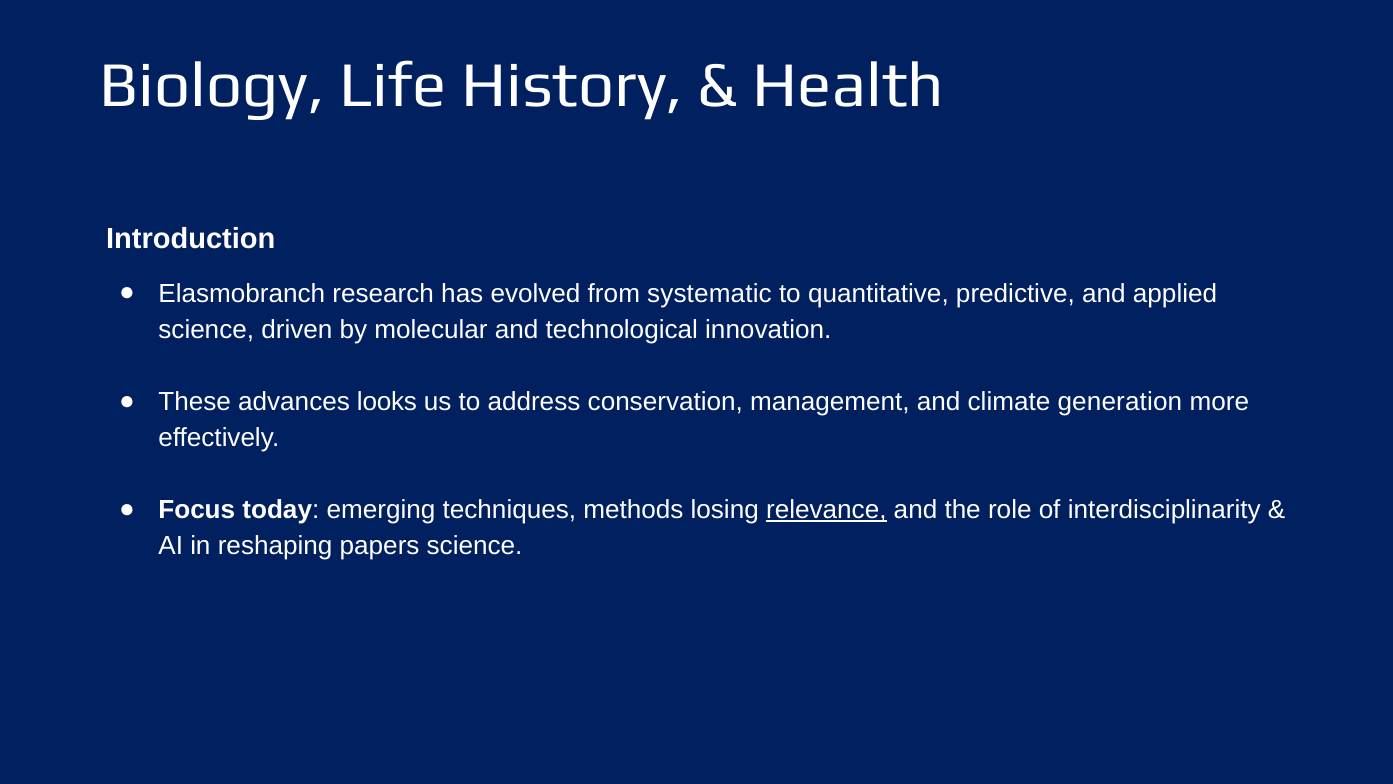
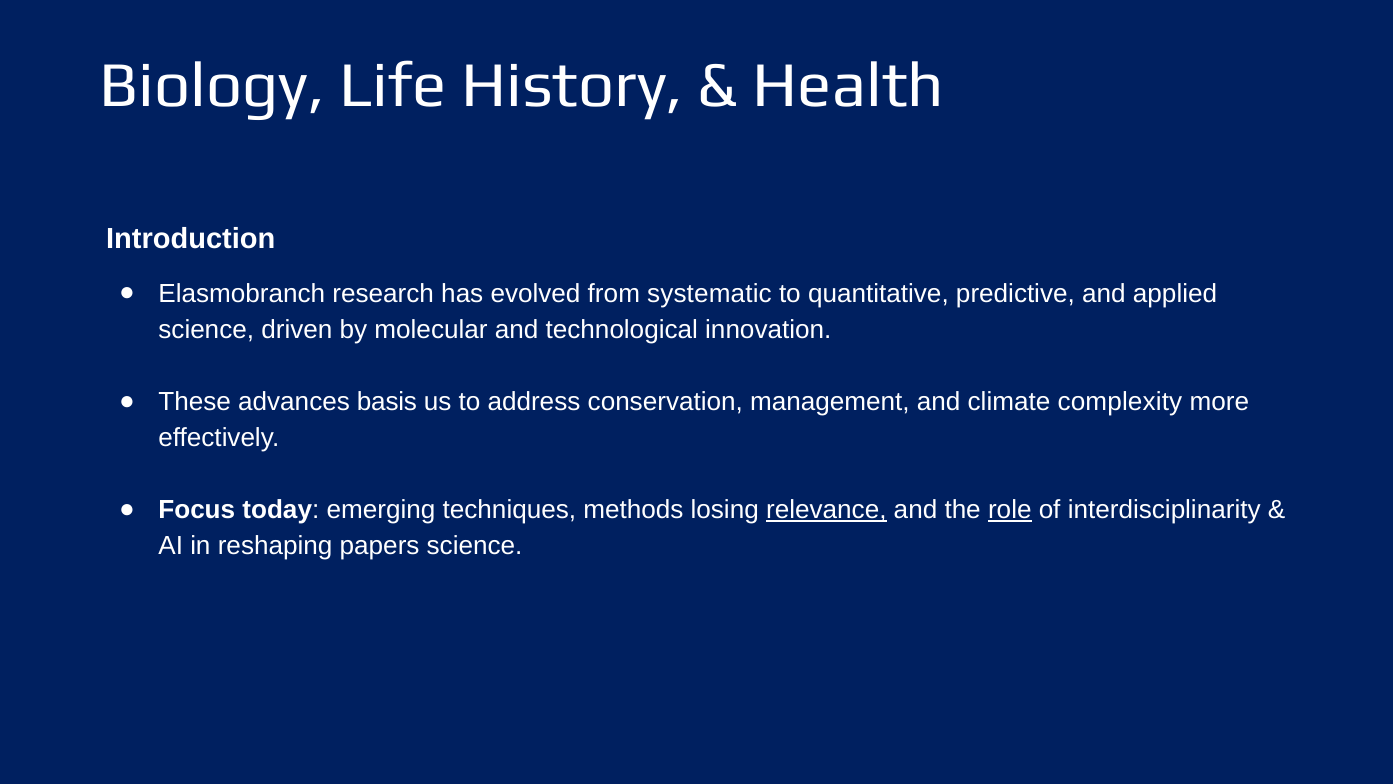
looks: looks -> basis
generation: generation -> complexity
role underline: none -> present
